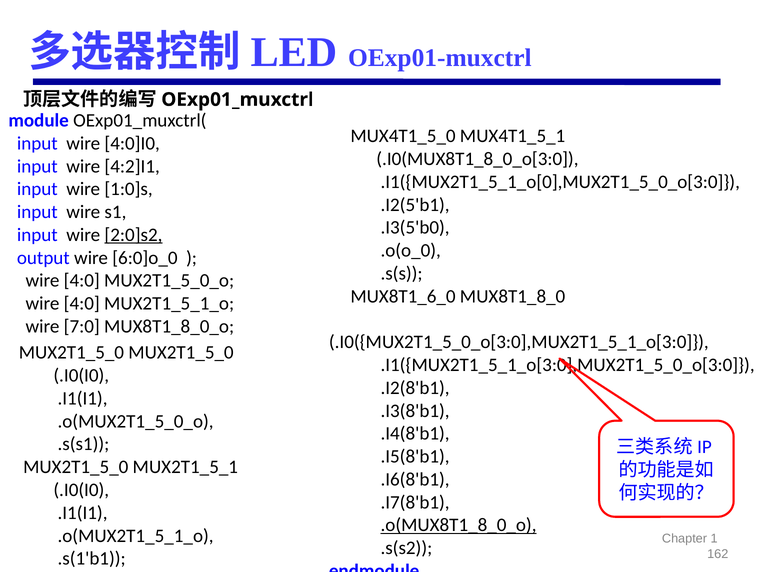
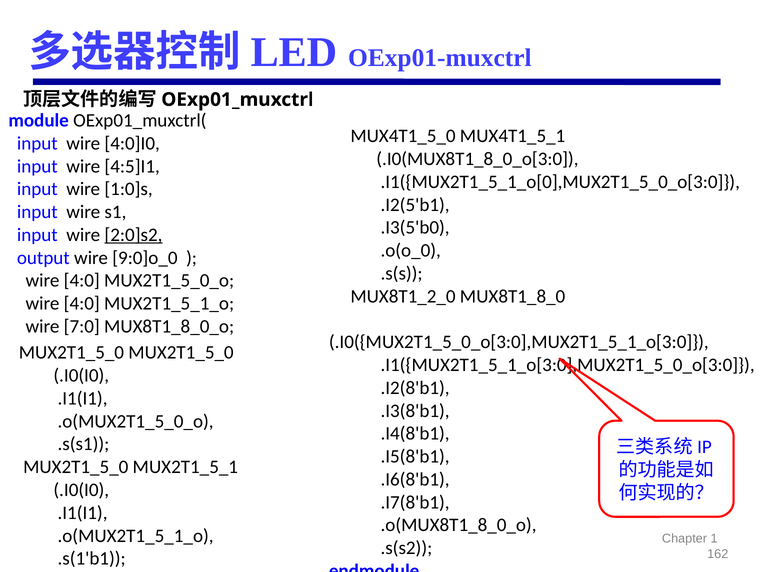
4:2]I1: 4:2]I1 -> 4:5]I1
6:0]o_0: 6:0]o_0 -> 9:0]o_0
MUX8T1_6_0: MUX8T1_6_0 -> MUX8T1_2_0
.o(MUX8T1_8_0_o underline: present -> none
